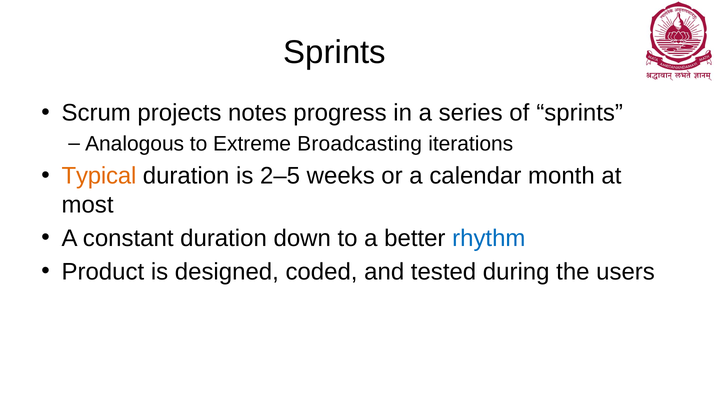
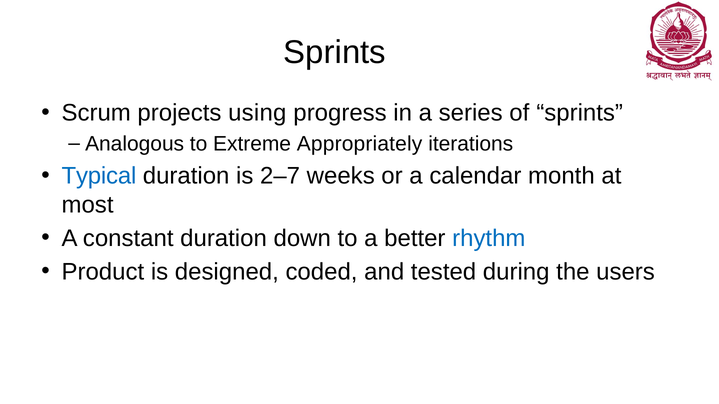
notes: notes -> using
Broadcasting: Broadcasting -> Appropriately
Typical colour: orange -> blue
2–5: 2–5 -> 2–7
